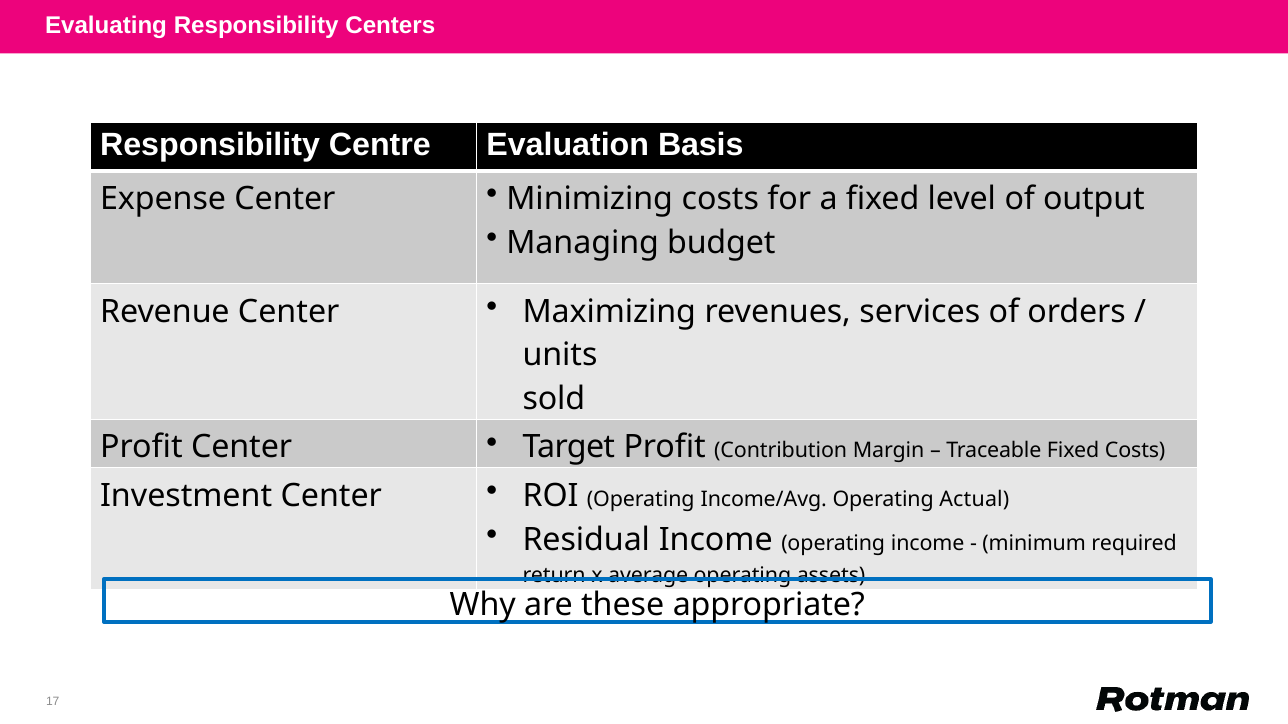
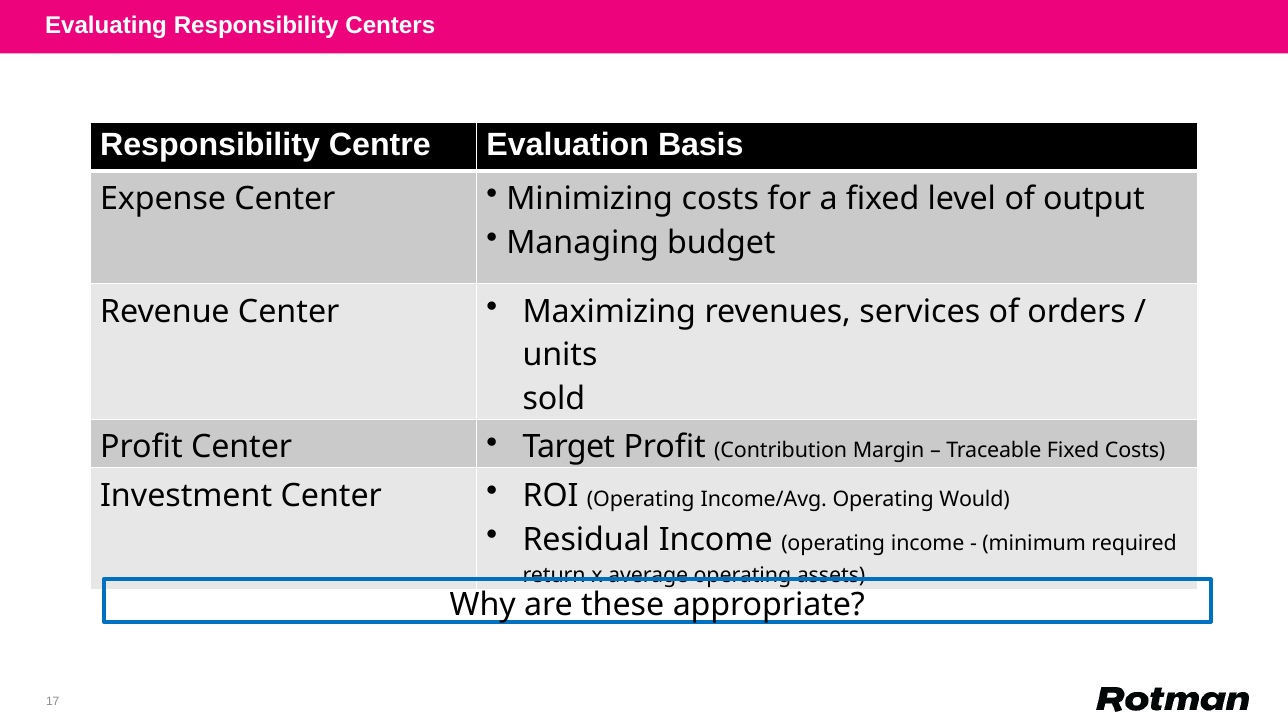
Actual: Actual -> Would
